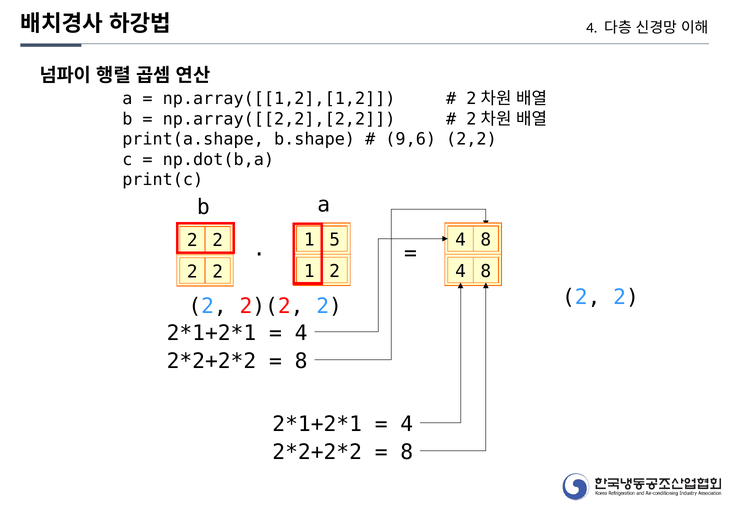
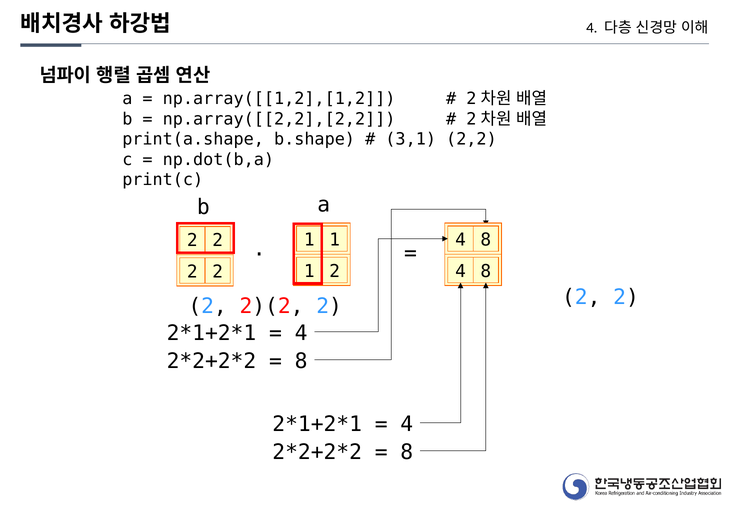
9,6: 9,6 -> 3,1
5 at (335, 240): 5 -> 1
